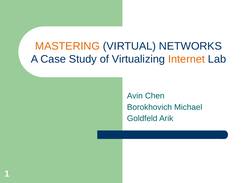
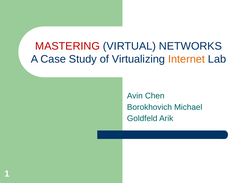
MASTERING colour: orange -> red
